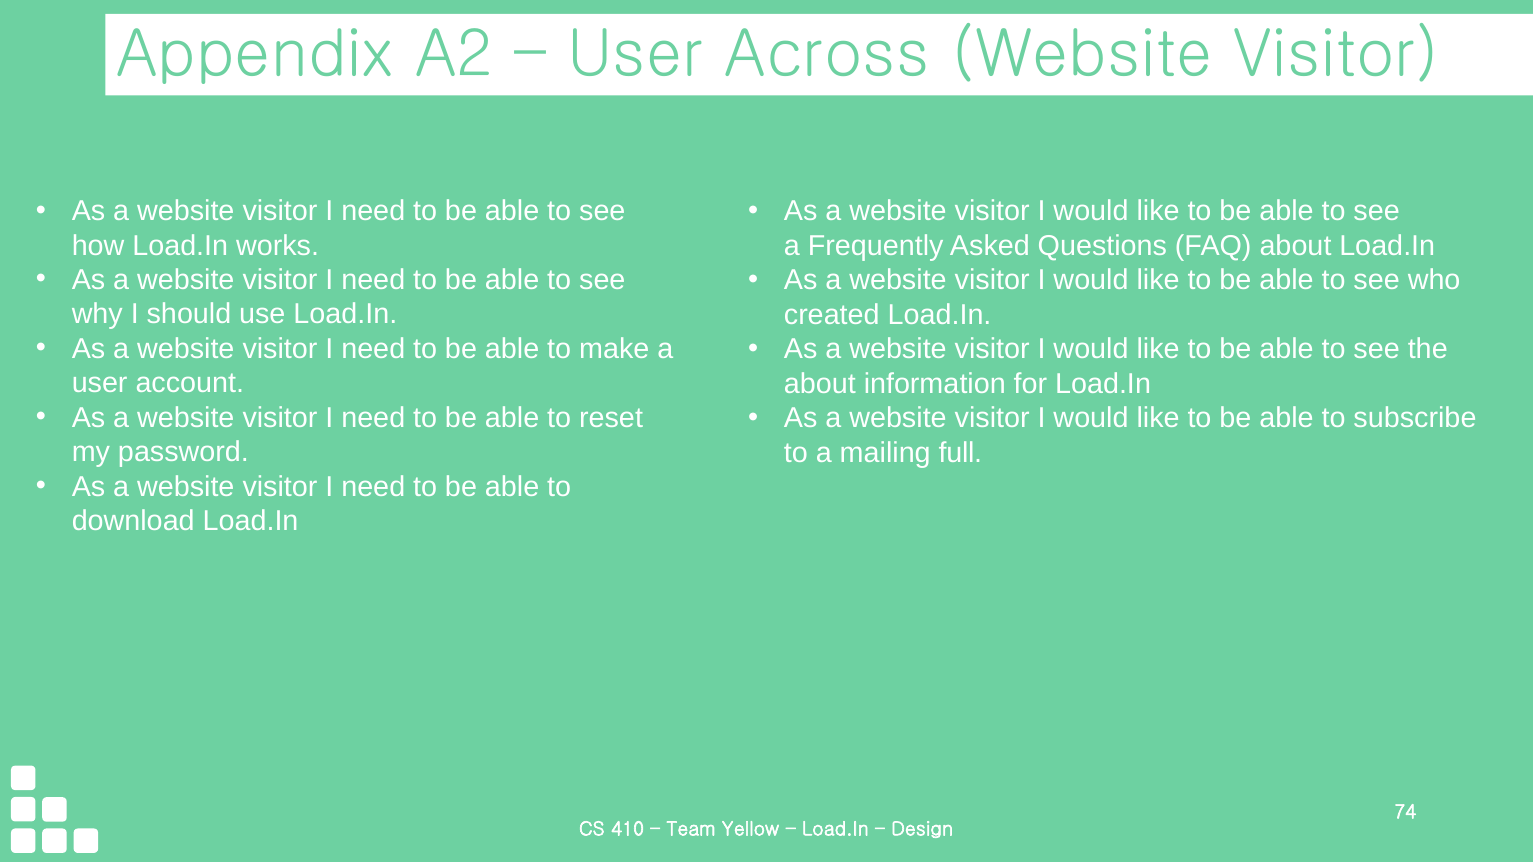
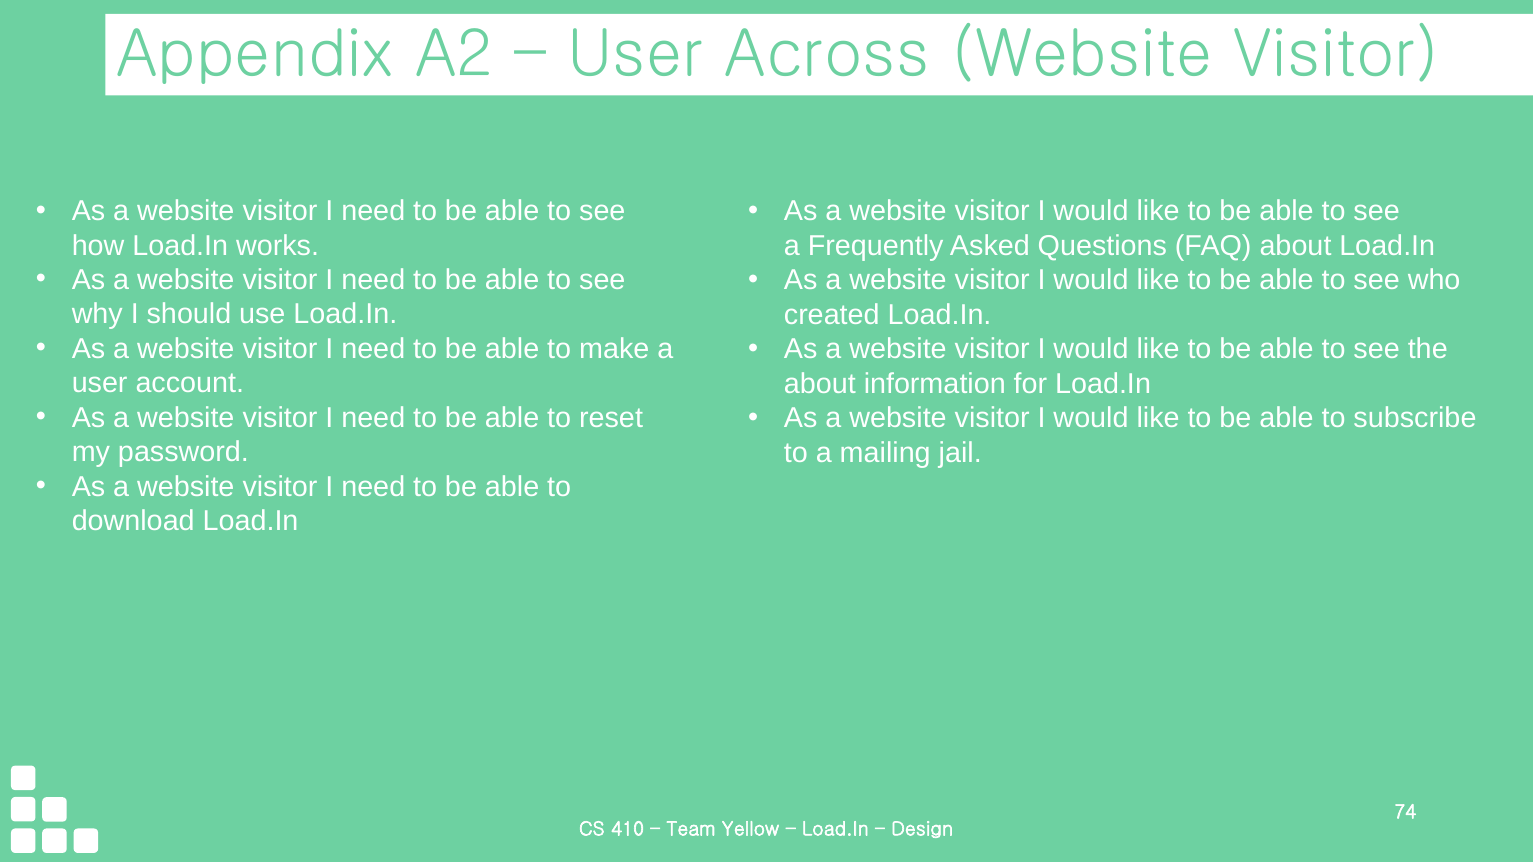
full: full -> jail
